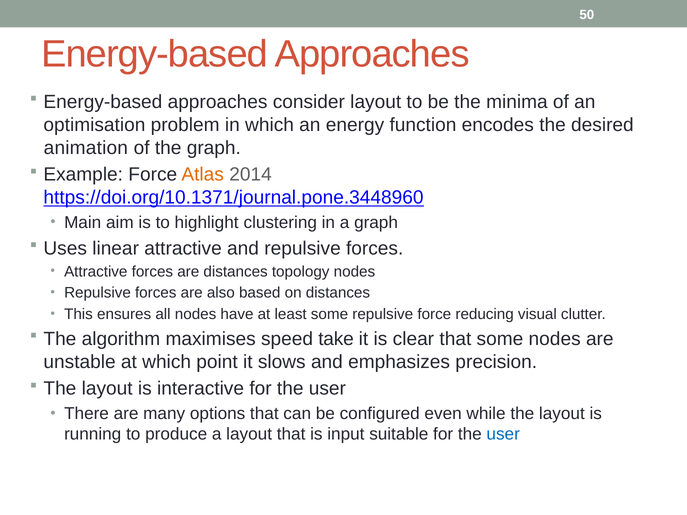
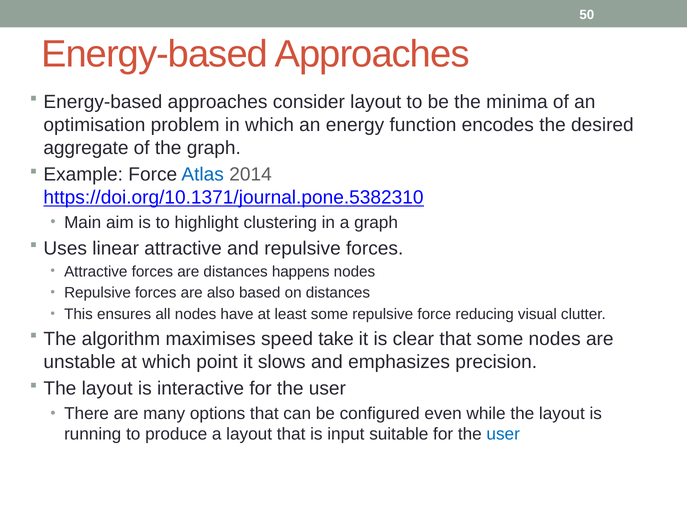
animation: animation -> aggregate
Atlas colour: orange -> blue
https://doi.org/10.1371/journal.pone.3448960: https://doi.org/10.1371/journal.pone.3448960 -> https://doi.org/10.1371/journal.pone.5382310
topology: topology -> happens
